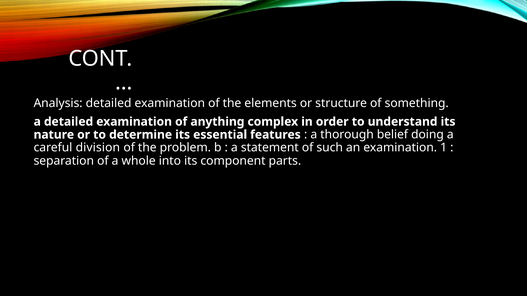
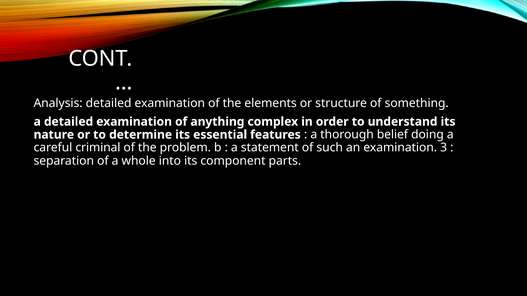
division: division -> criminal
1: 1 -> 3
